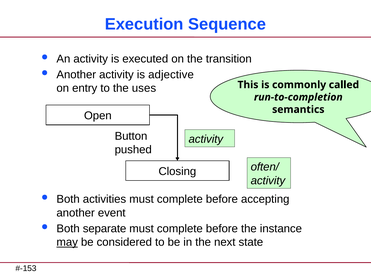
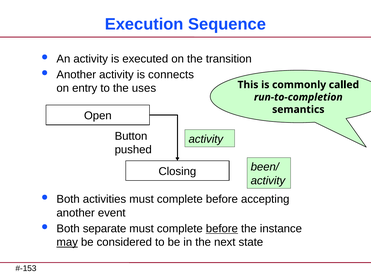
adjective: adjective -> connects
often/: often/ -> been/
before at (222, 229) underline: none -> present
